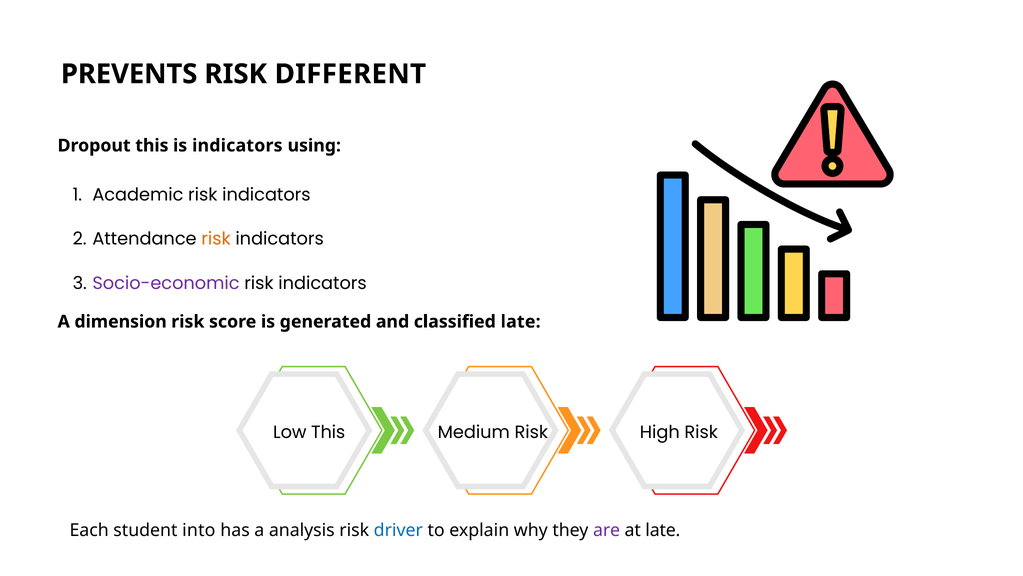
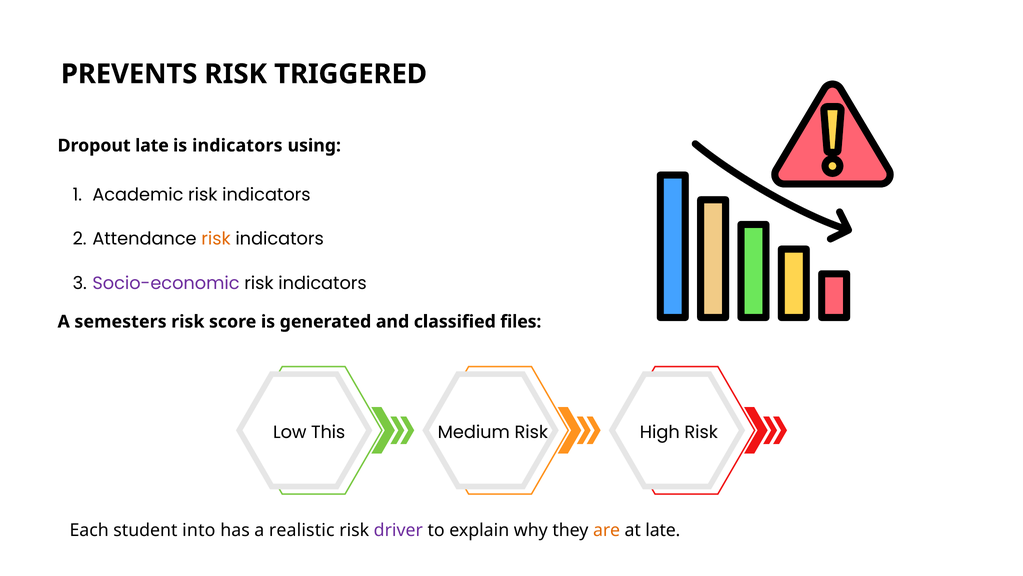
DIFFERENT: DIFFERENT -> TRIGGERED
Dropout this: this -> late
dimension: dimension -> semesters
classified late: late -> files
analysis: analysis -> realistic
driver colour: blue -> purple
are colour: purple -> orange
